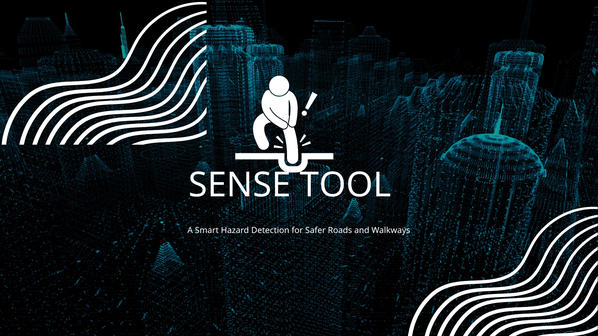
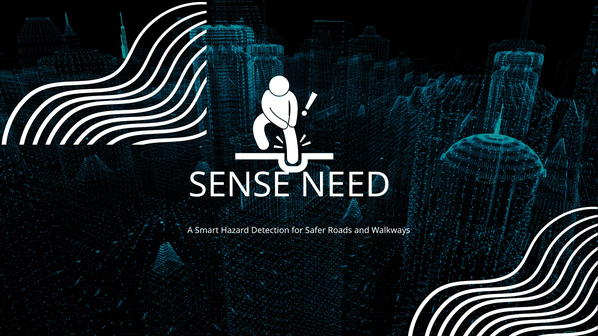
TOOL: TOOL -> NEED
